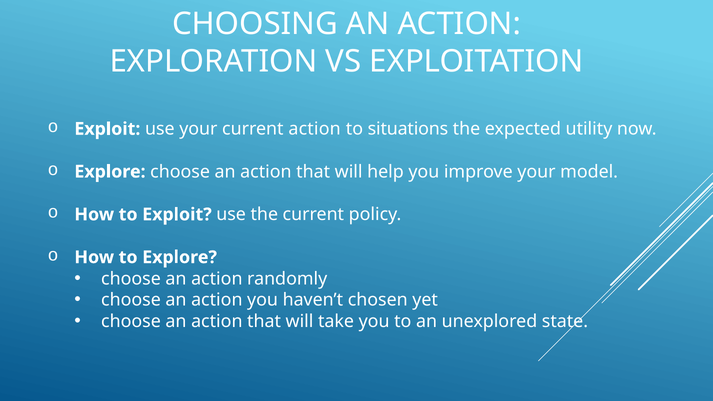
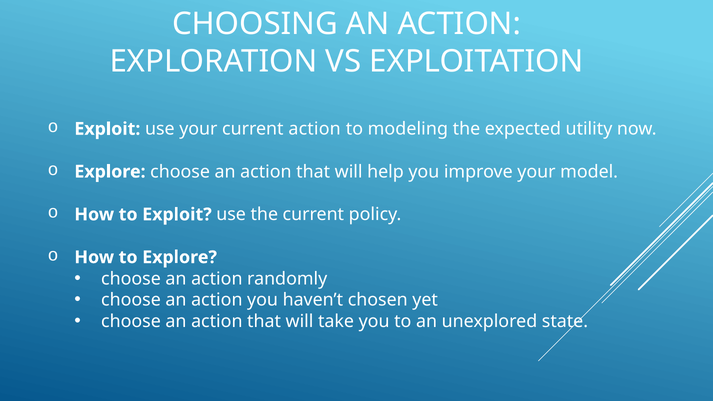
situations: situations -> modeling
